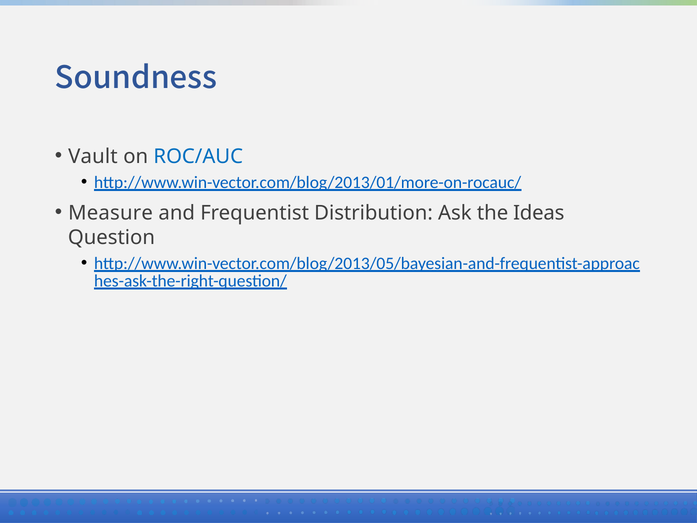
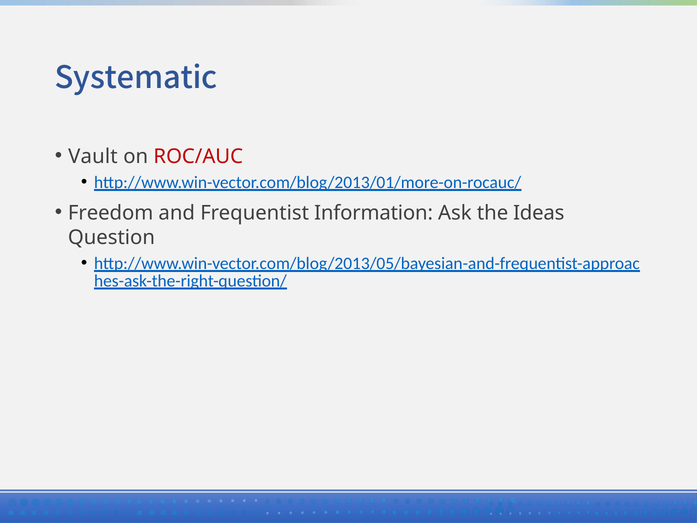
Soundness: Soundness -> Systematic
ROC/AUC colour: blue -> red
Measure: Measure -> Freedom
Distribution: Distribution -> Information
